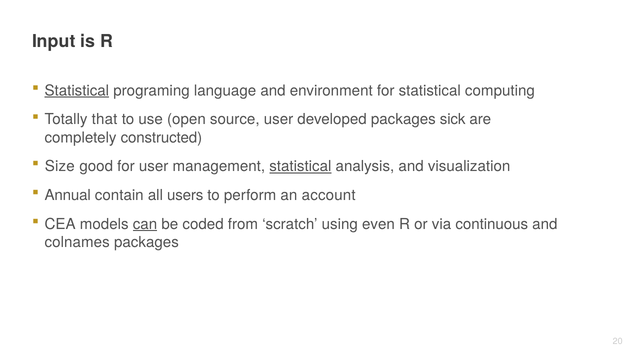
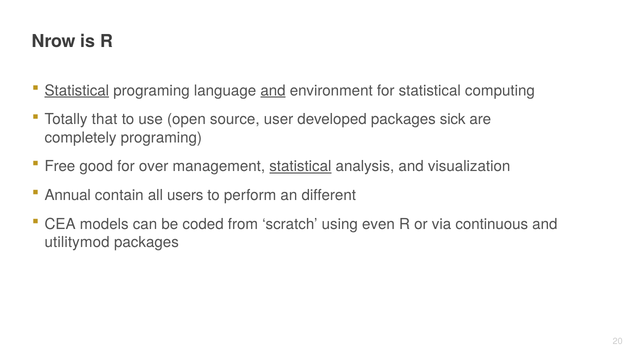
Input: Input -> Nrow
and at (273, 91) underline: none -> present
completely constructed: constructed -> programing
Size: Size -> Free
for user: user -> over
account: account -> different
can underline: present -> none
colnames: colnames -> utilitymod
